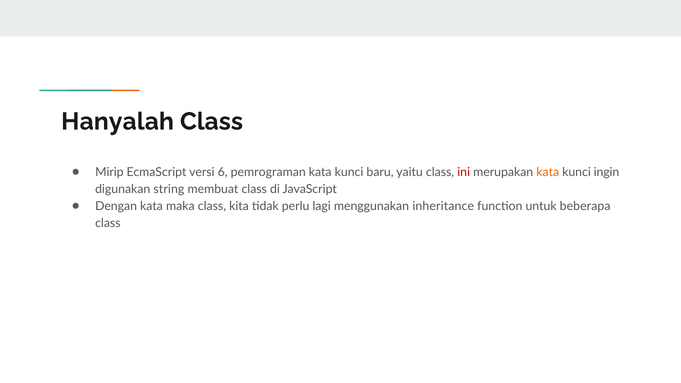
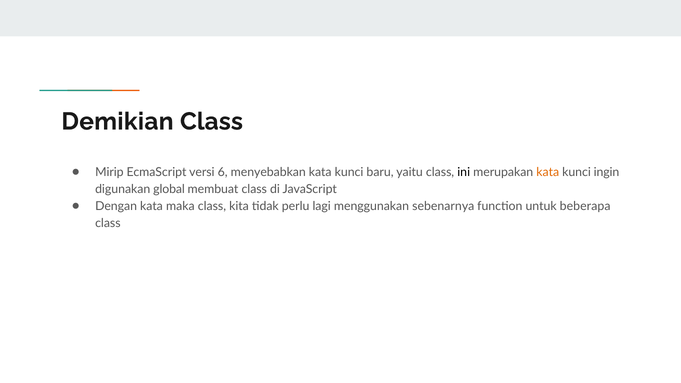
Hanyalah: Hanyalah -> Demikian
pemrograman: pemrograman -> menyebabkan
ini colour: red -> black
string: string -> global
inheritance: inheritance -> sebenarnya
